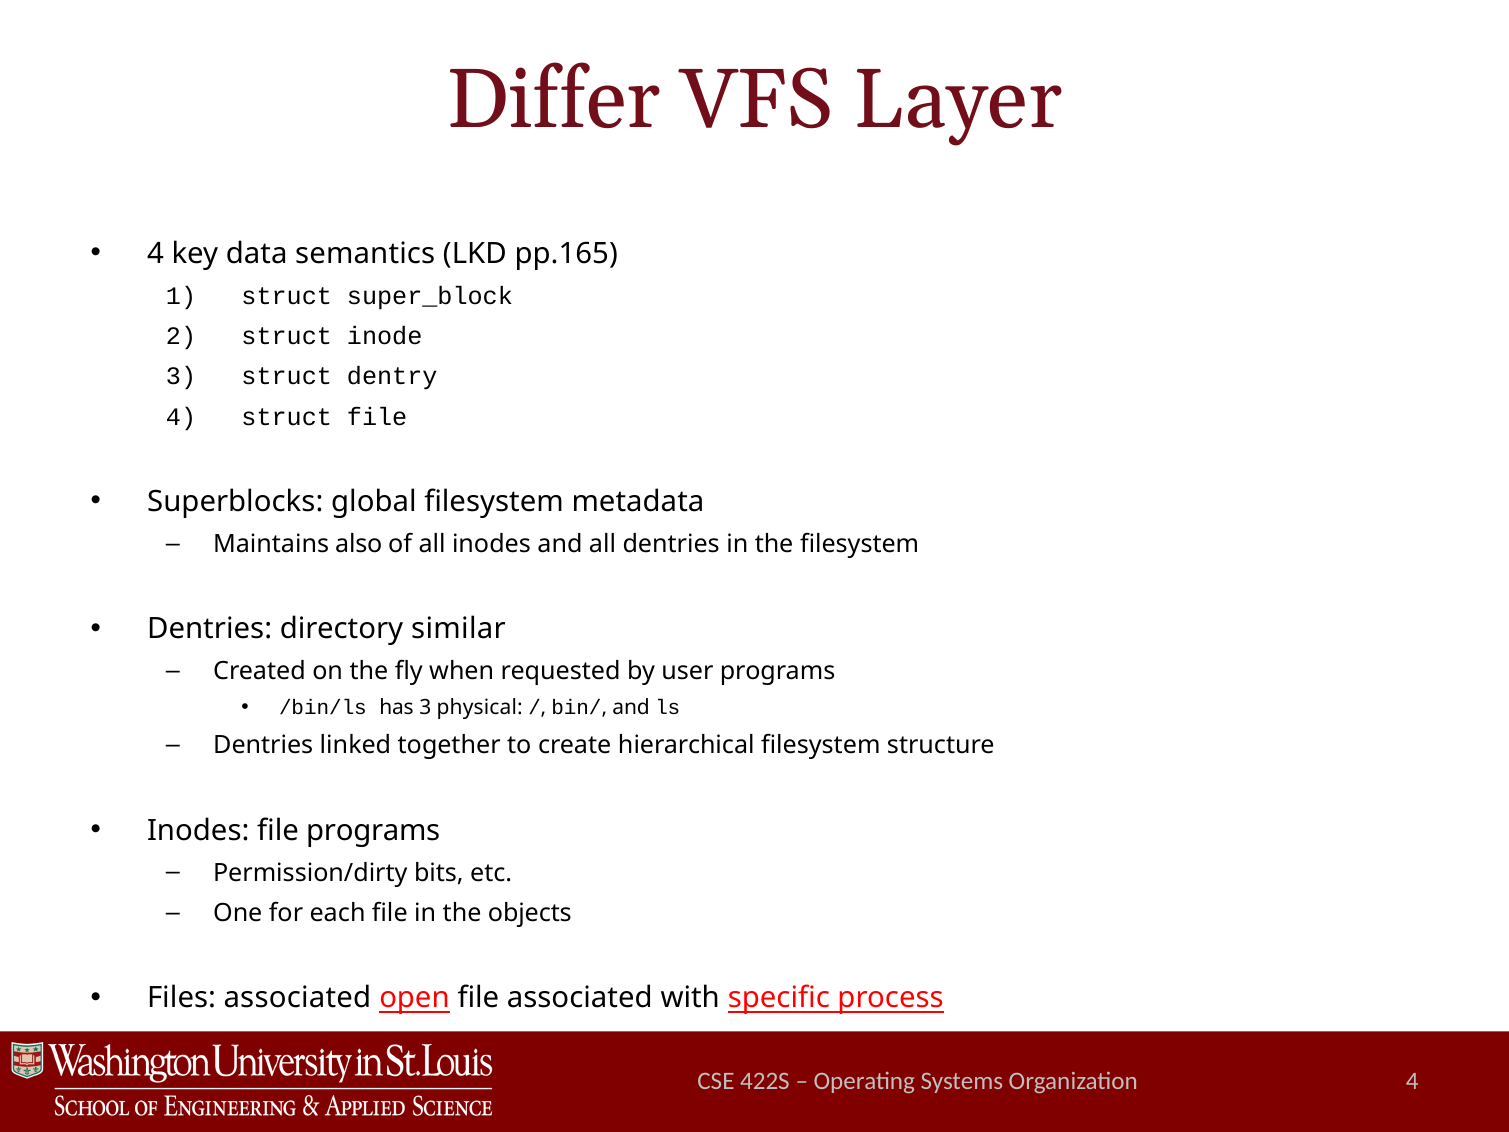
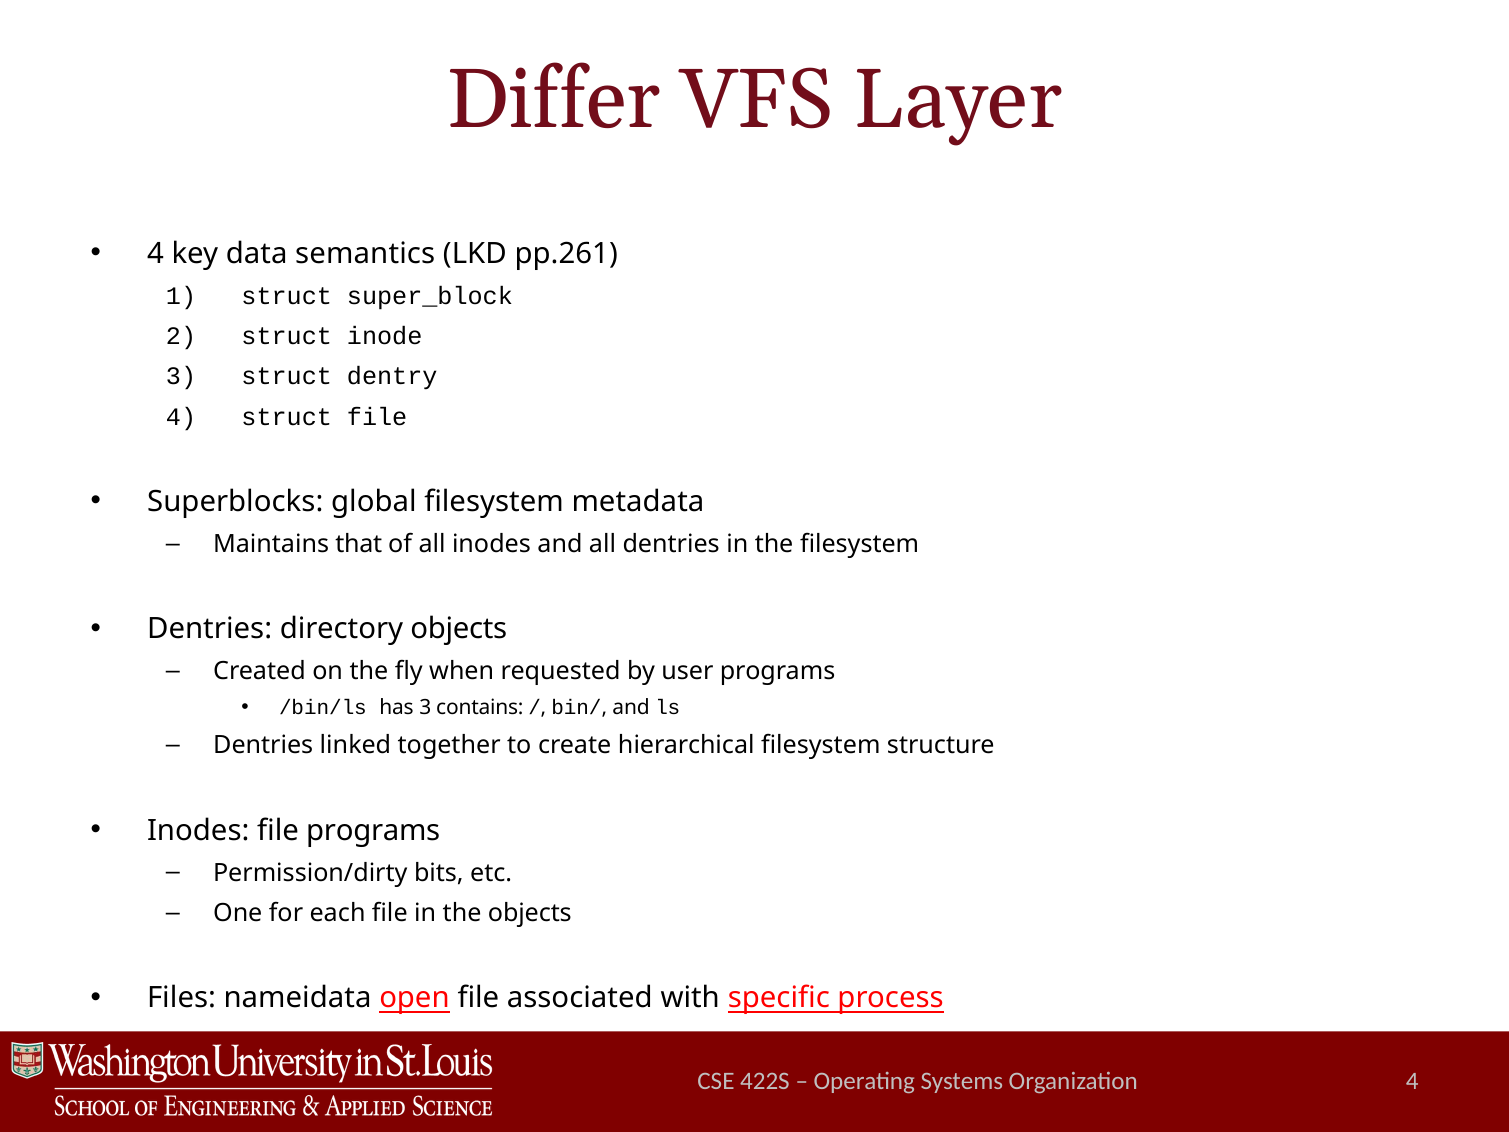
pp.165: pp.165 -> pp.261
also: also -> that
directory similar: similar -> objects
physical: physical -> contains
Files associated: associated -> nameidata
